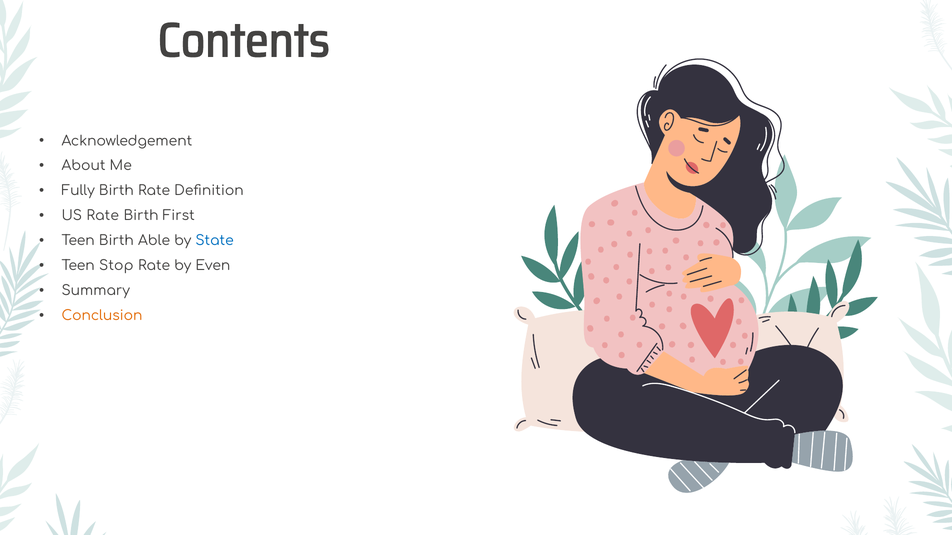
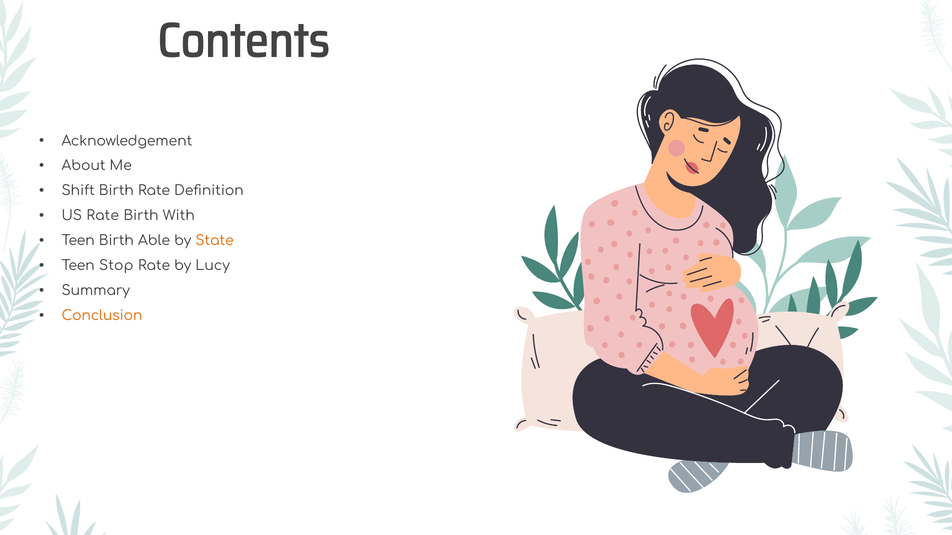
Fully: Fully -> Shift
First: First -> With
State colour: blue -> orange
Even: Even -> Lucy
